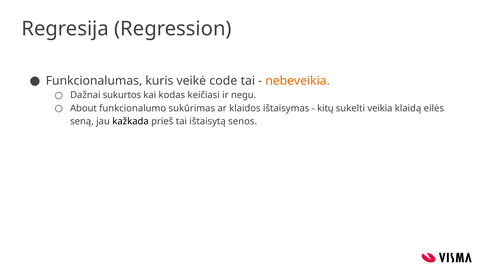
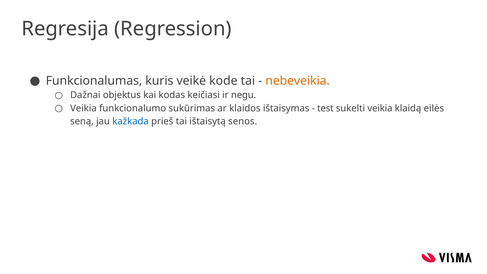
code: code -> kode
sukurtos: sukurtos -> objektus
About at (83, 108): About -> Veikia
kitų: kitų -> test
kažkada colour: black -> blue
